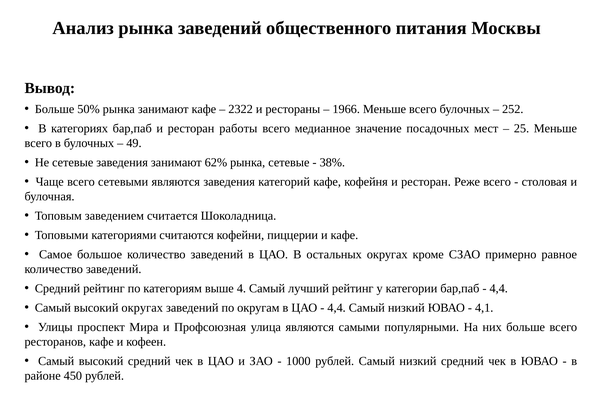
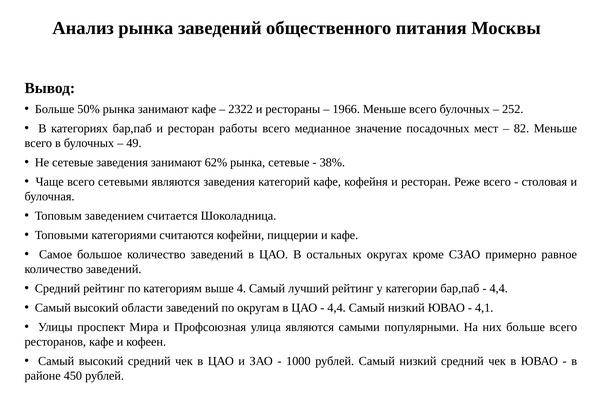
25: 25 -> 82
высокий округах: округах -> области
